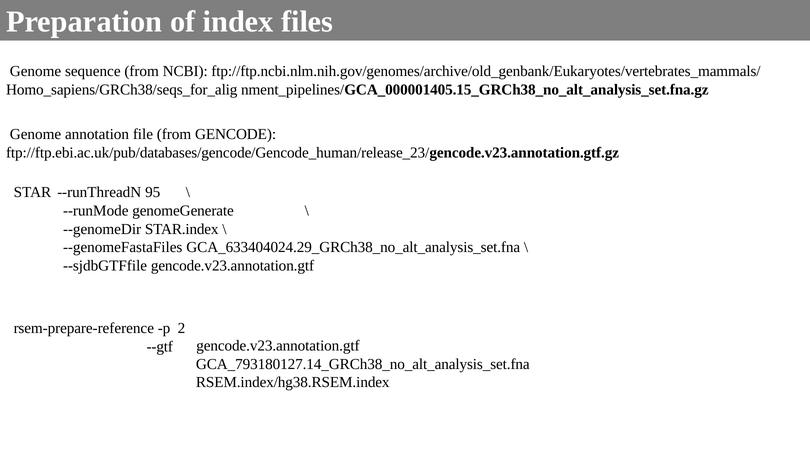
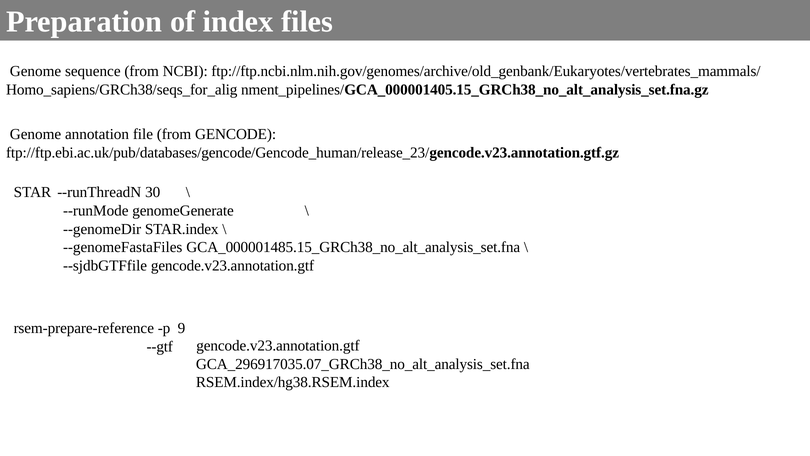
95: 95 -> 30
GCA_633404024.29_GRCh38_no_alt_analysis_set.fna: GCA_633404024.29_GRCh38_no_alt_analysis_set.fna -> GCA_000001485.15_GRCh38_no_alt_analysis_set.fna
2: 2 -> 9
GCA_793180127.14_GRCh38_no_alt_analysis_set.fna: GCA_793180127.14_GRCh38_no_alt_analysis_set.fna -> GCA_296917035.07_GRCh38_no_alt_analysis_set.fna
